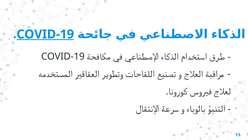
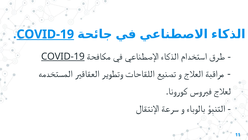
COVID-19 at (63, 56) underline: none -> present
